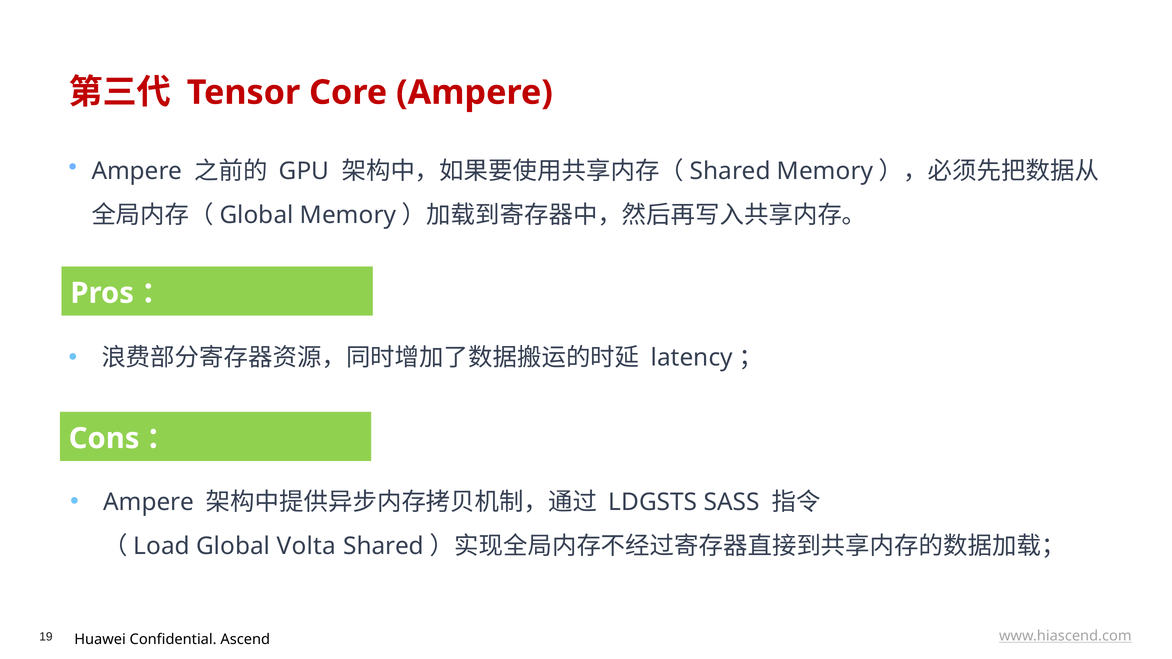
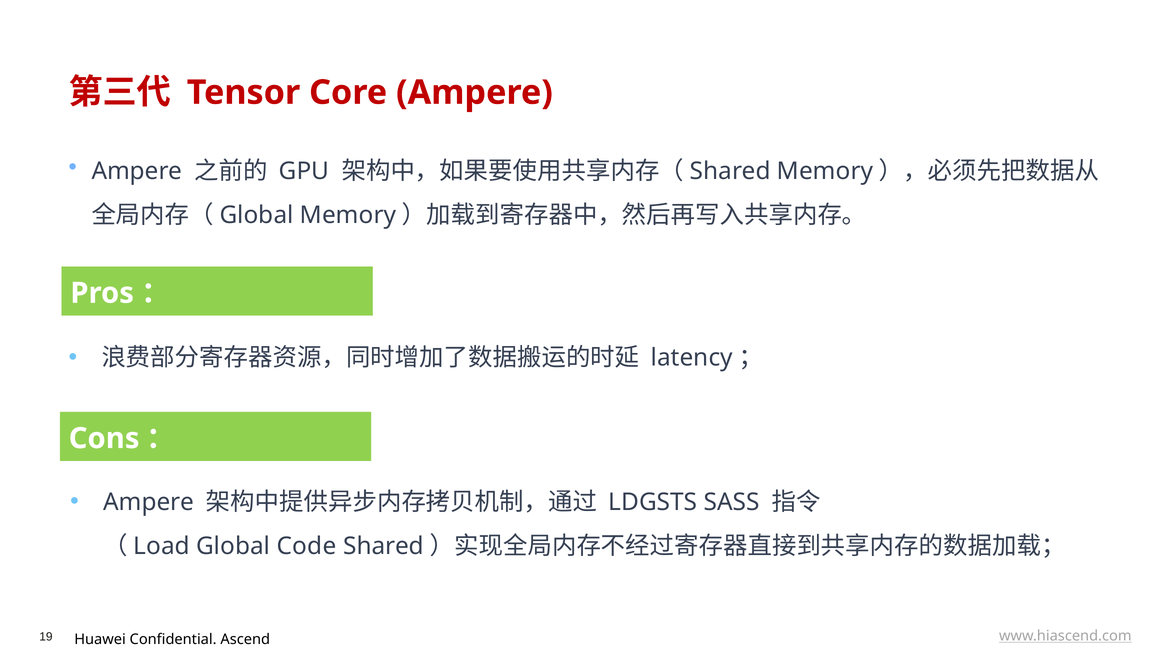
Volta: Volta -> Code
